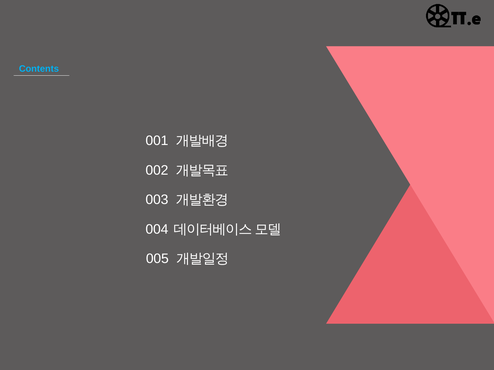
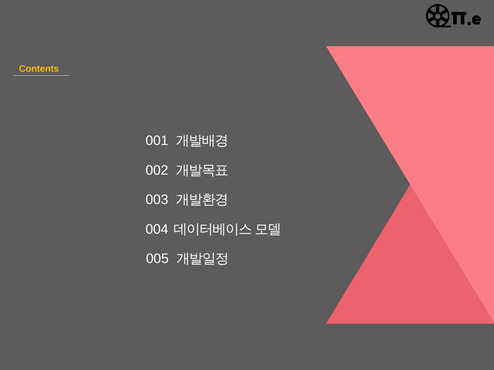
Contents colour: light blue -> yellow
